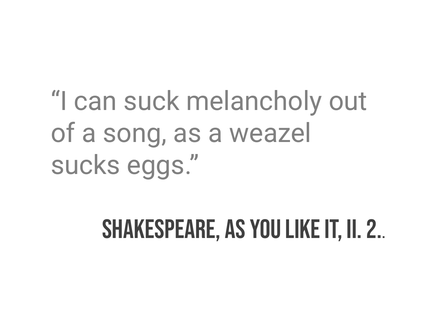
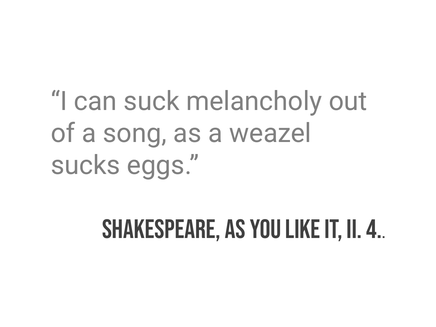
2: 2 -> 4
